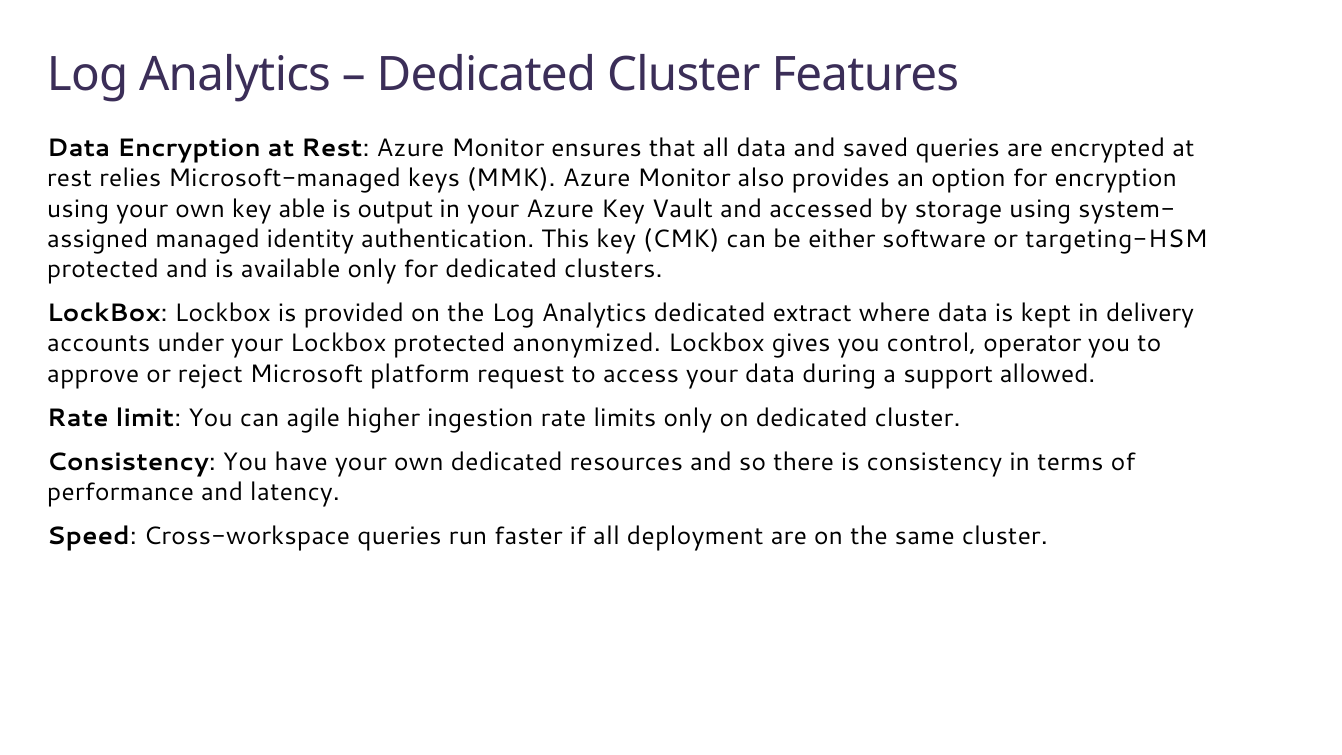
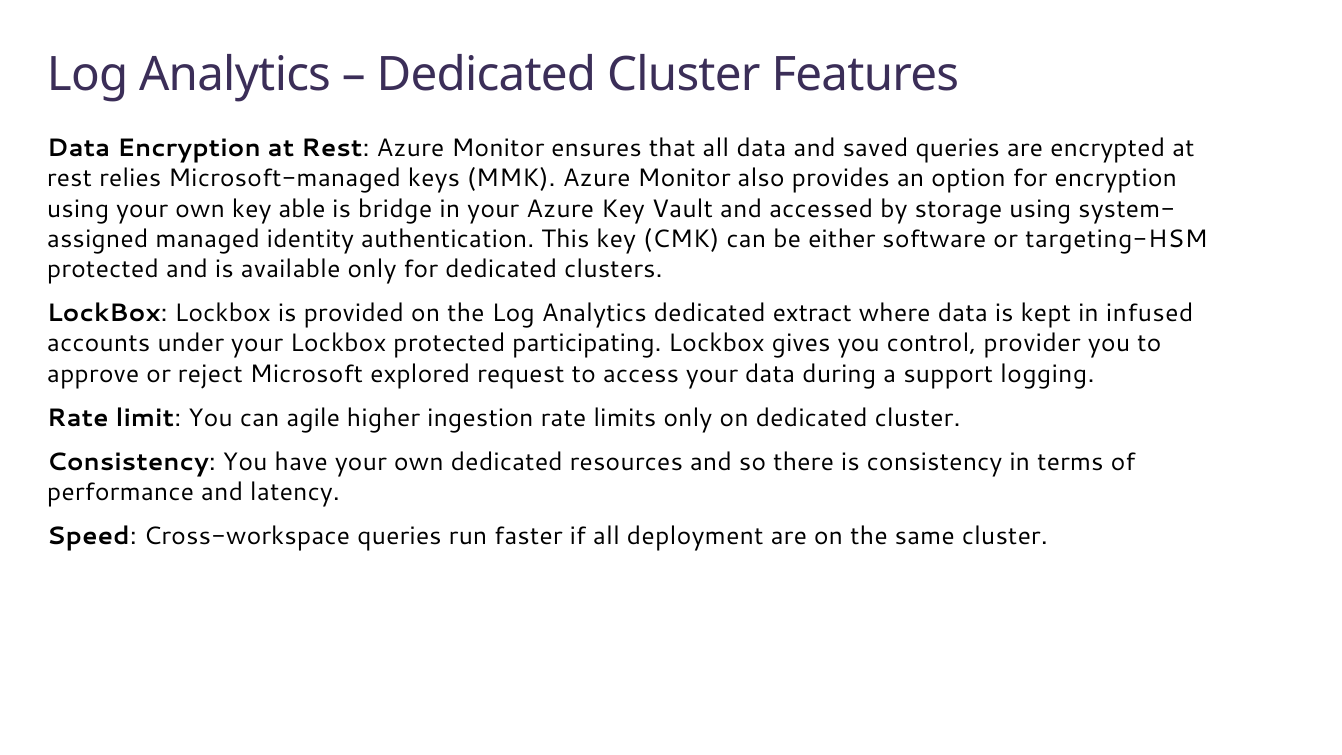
output: output -> bridge
delivery: delivery -> infused
anonymized: anonymized -> participating
operator: operator -> provider
platform: platform -> explored
allowed: allowed -> logging
